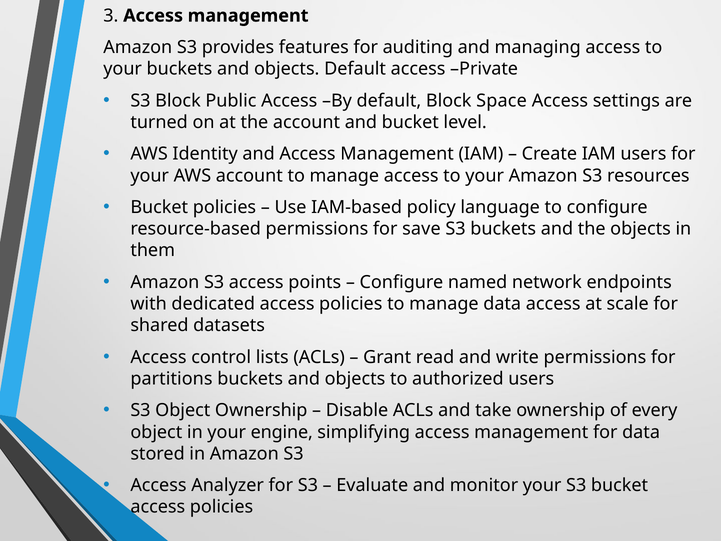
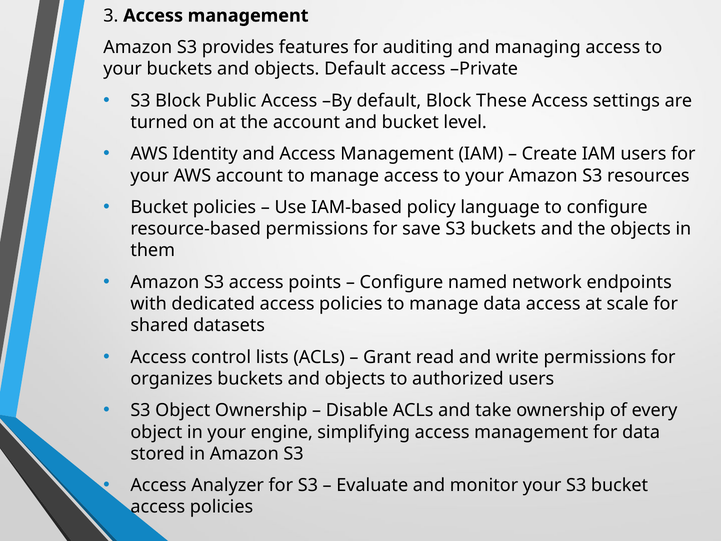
Space: Space -> These
partitions: partitions -> organizes
